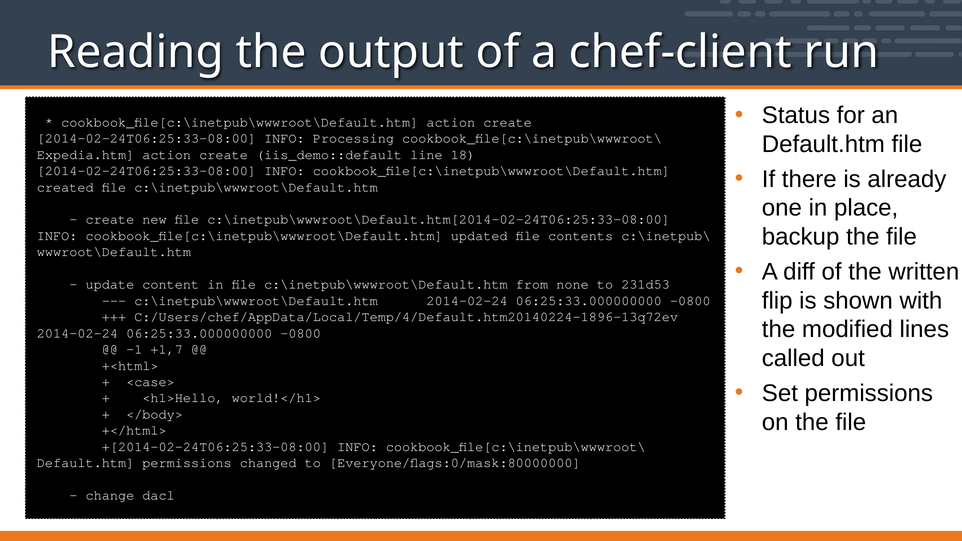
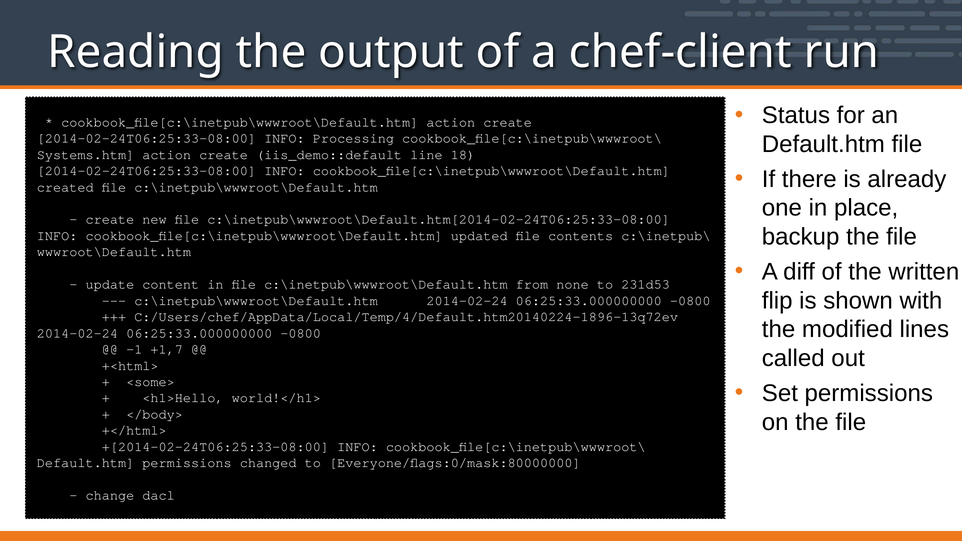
Expedia.htm: Expedia.htm -> Systems.htm
<case>: <case> -> <some>
